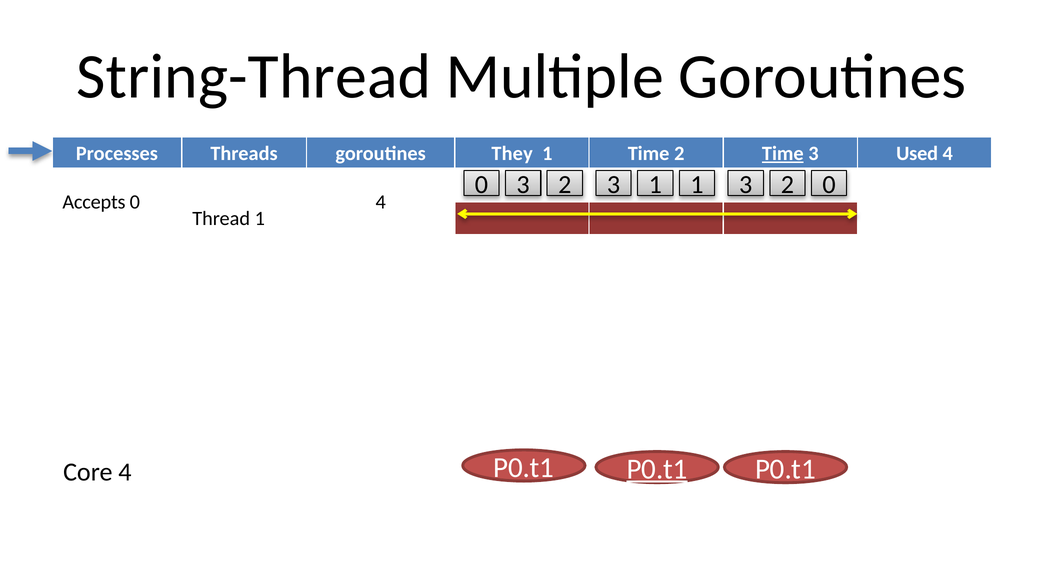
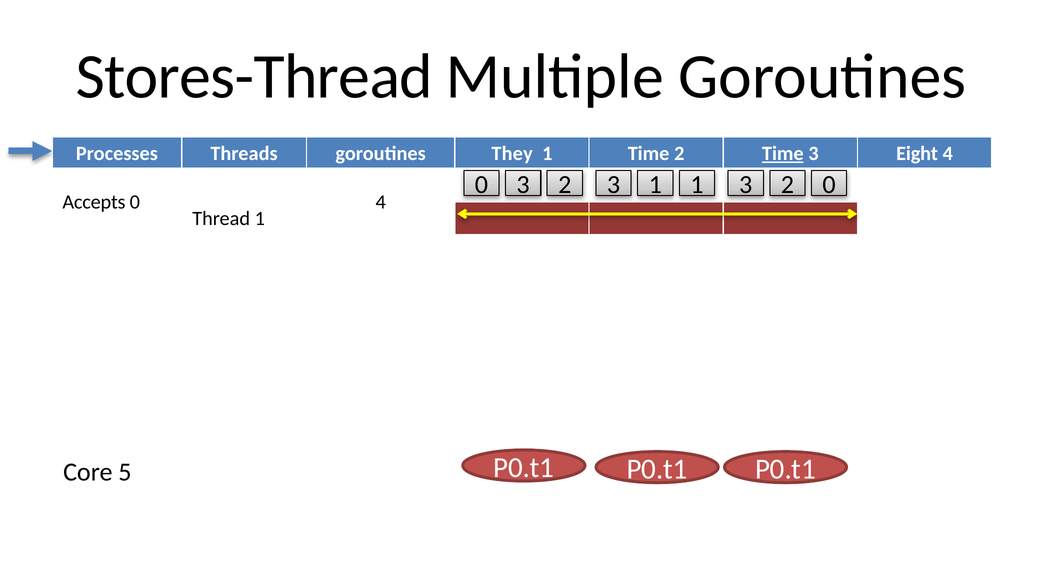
String-Thread: String-Thread -> Stores-Thread
Used: Used -> Eight
P0.t1 at (657, 469) underline: present -> none
Core 4: 4 -> 5
